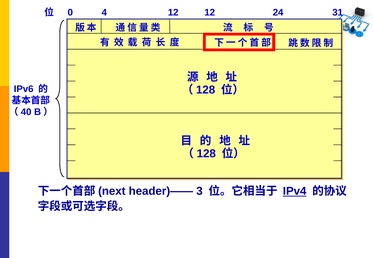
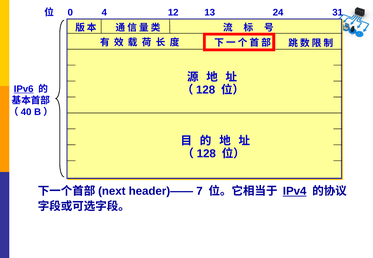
4 12: 12 -> 13
IPv6 underline: none -> present
3: 3 -> 7
